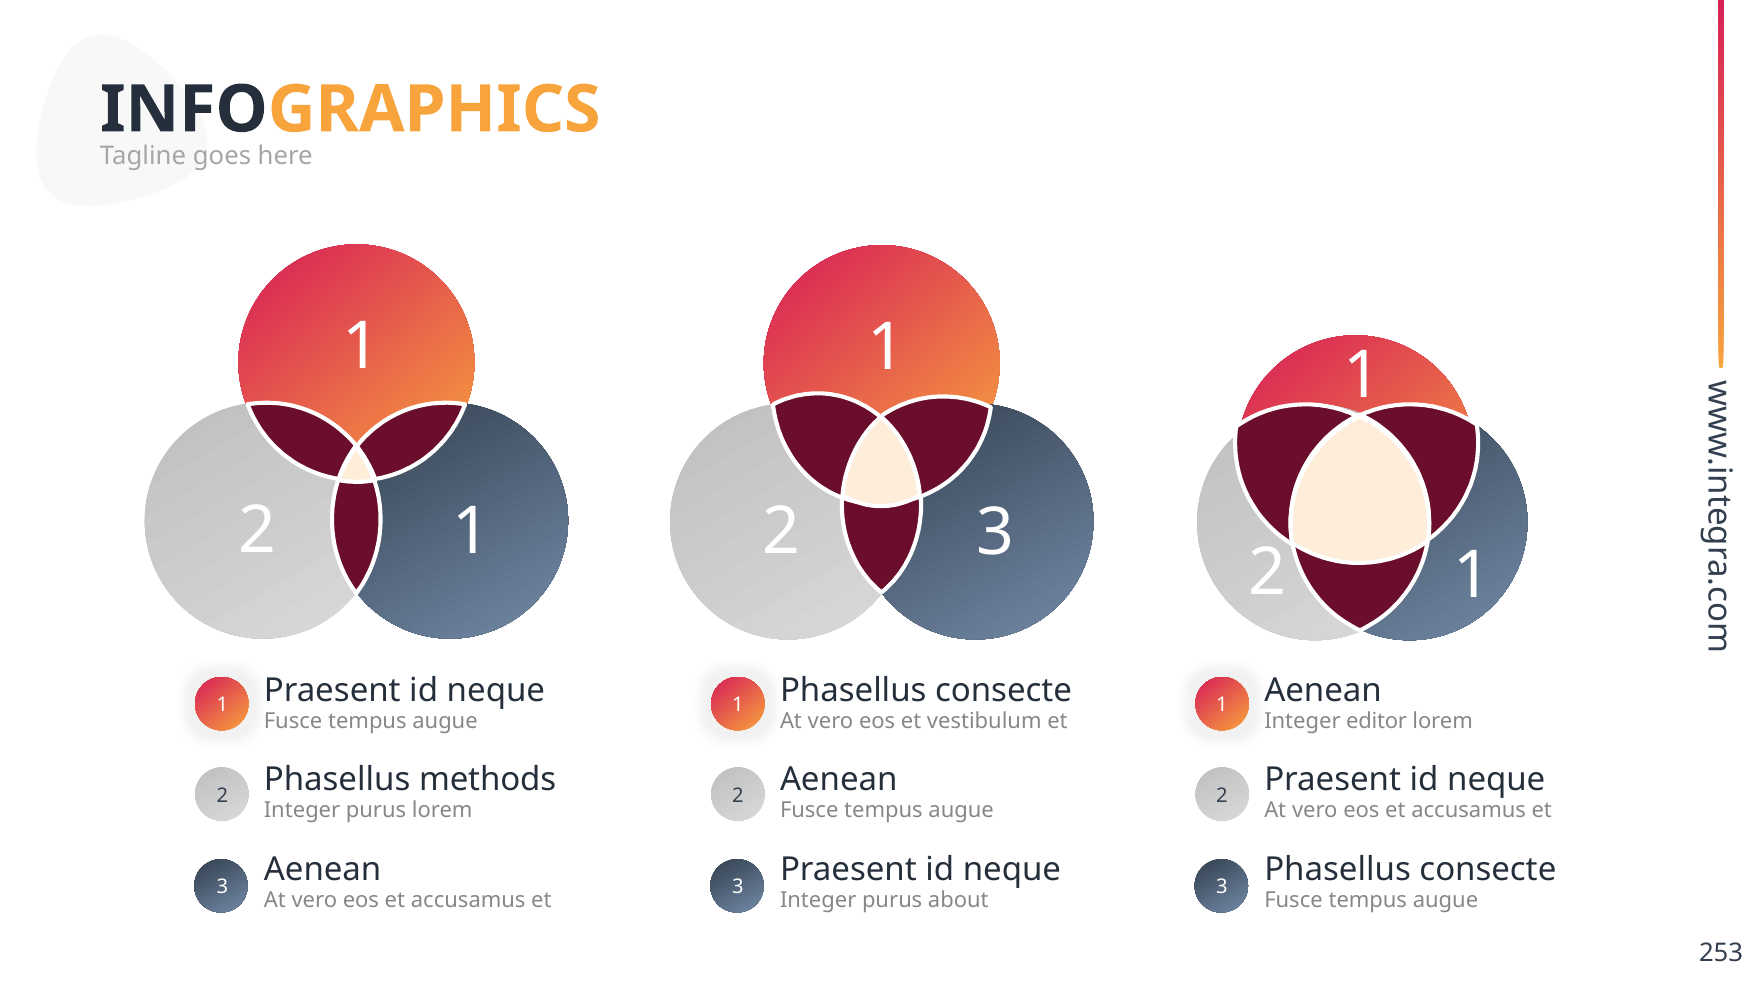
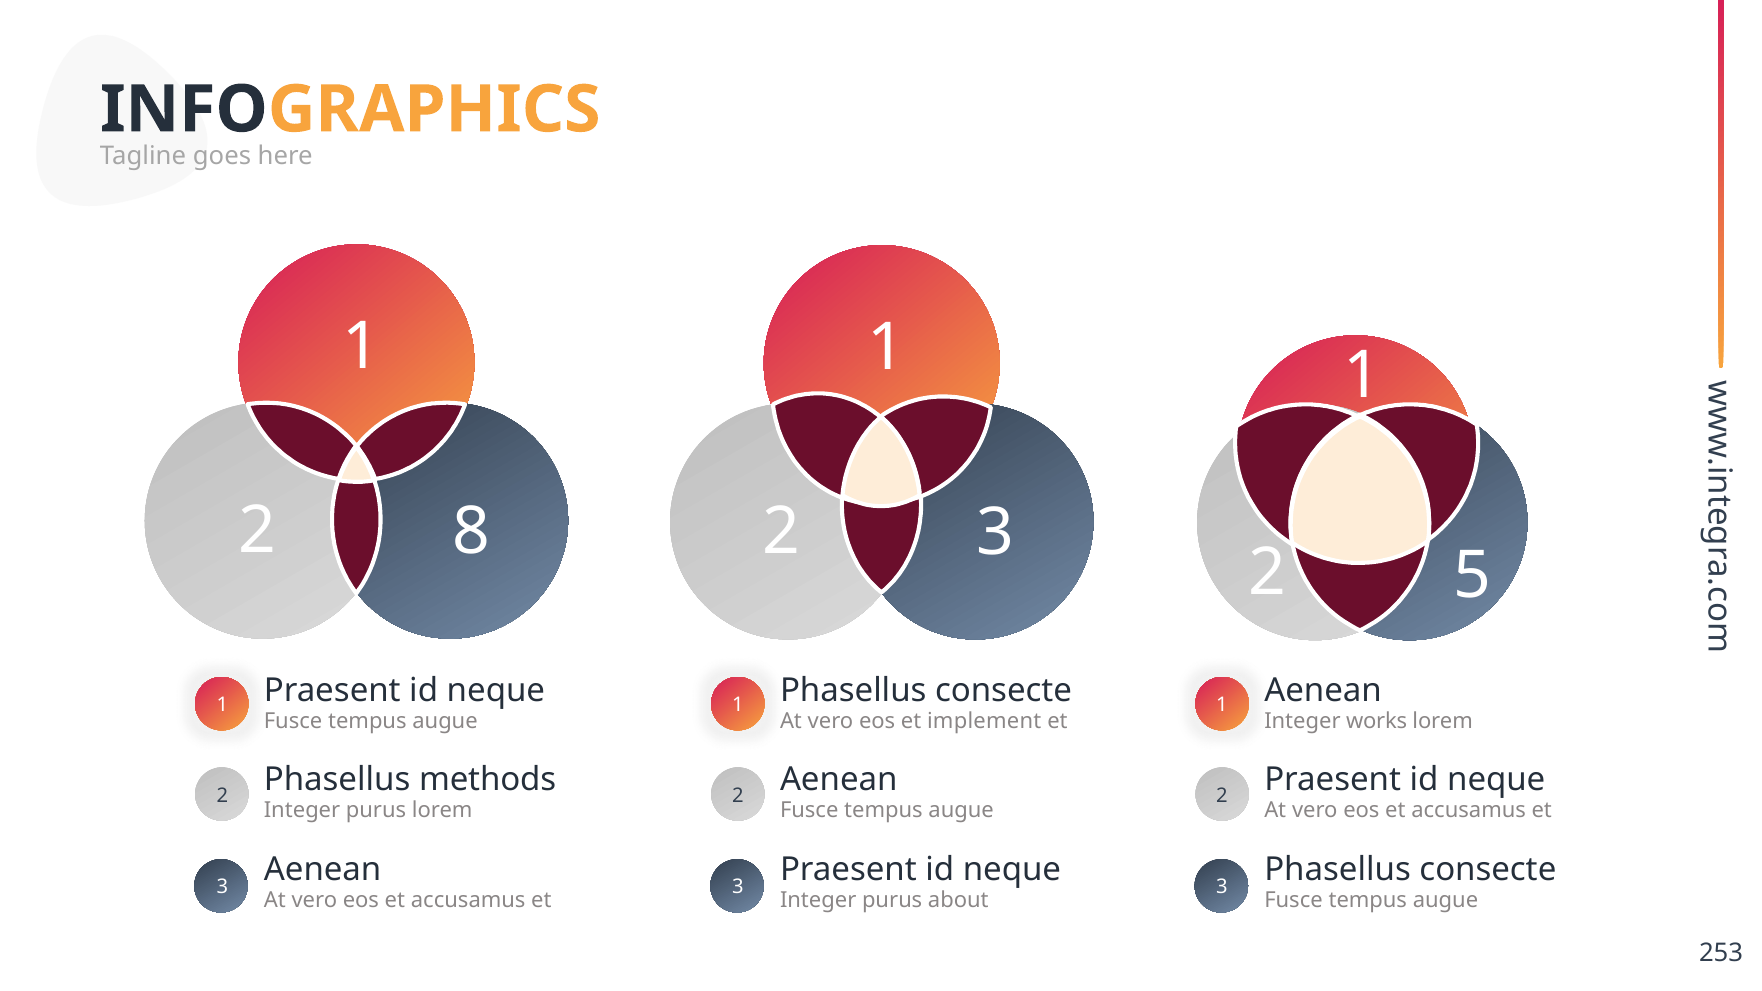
1 at (471, 532): 1 -> 8
1 at (1473, 575): 1 -> 5
vestibulum: vestibulum -> implement
editor: editor -> works
